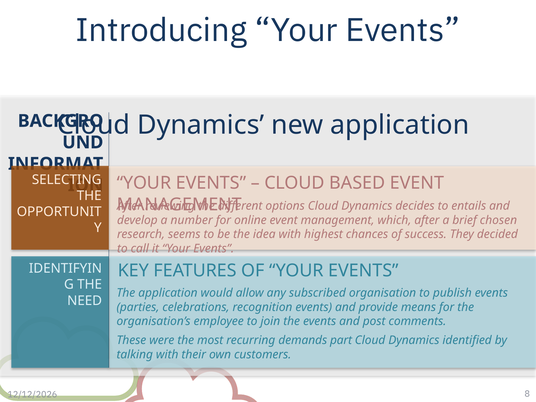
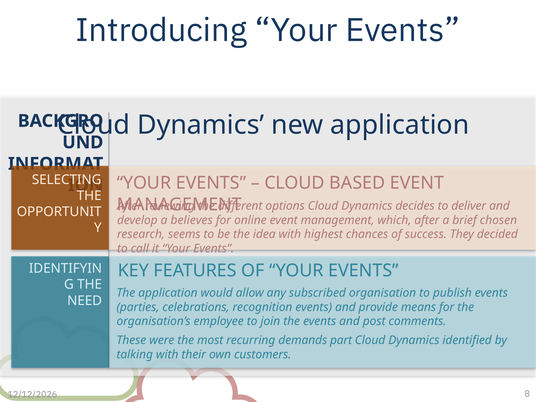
entails: entails -> deliver
number: number -> believes
